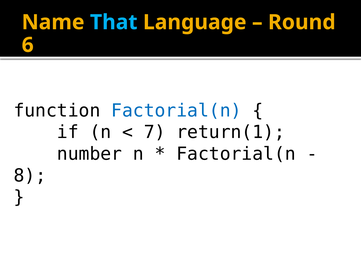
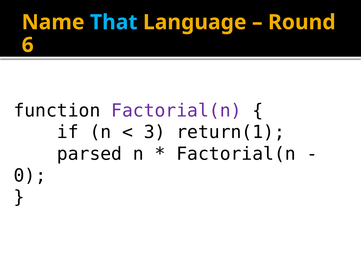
Factorial(n at (176, 110) colour: blue -> purple
7: 7 -> 3
number: number -> parsed
8: 8 -> 0
